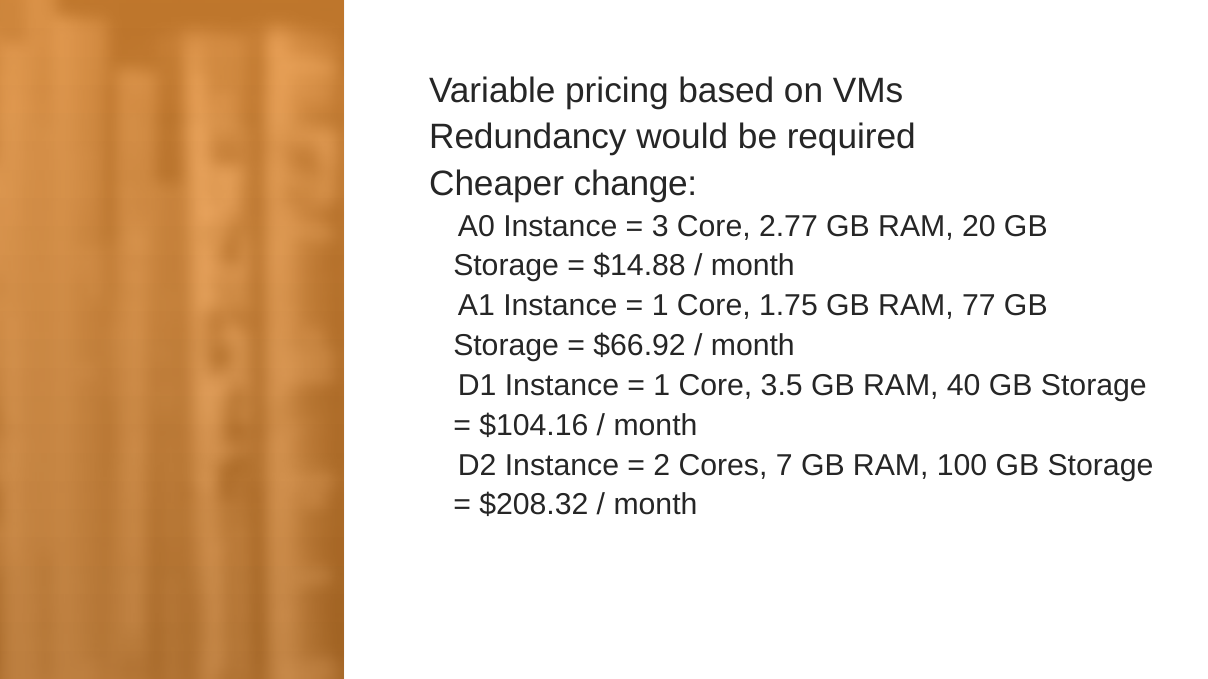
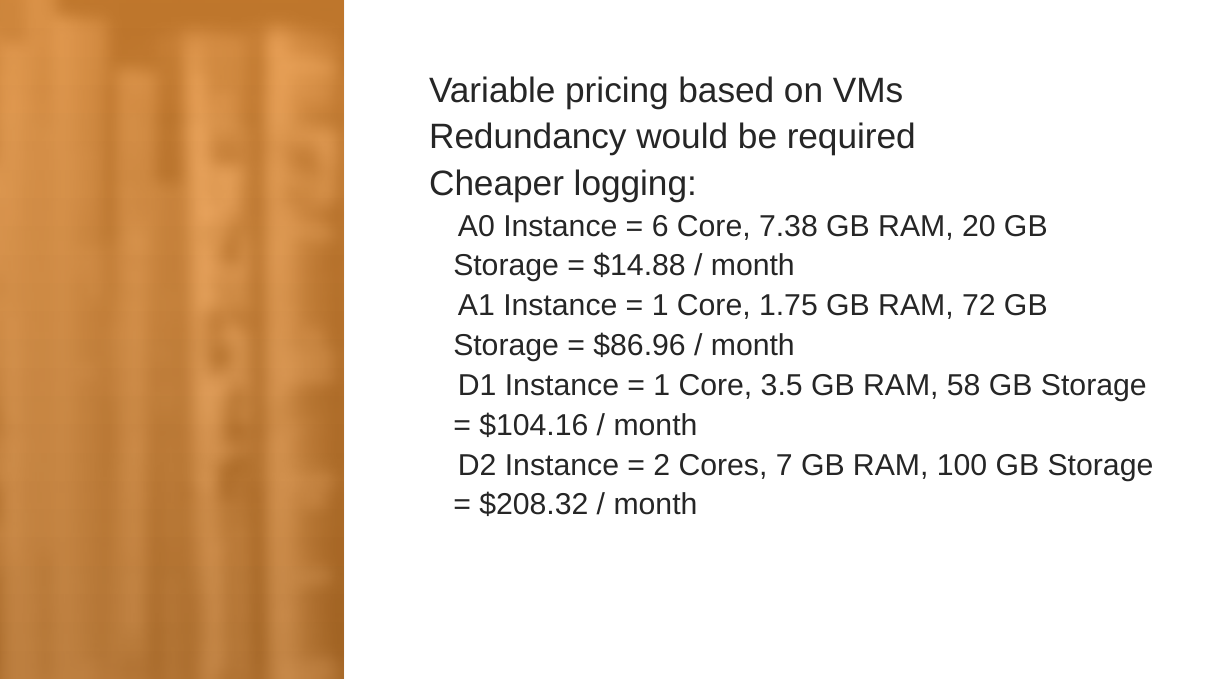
change: change -> logging
3: 3 -> 6
2.77: 2.77 -> 7.38
77: 77 -> 72
$66.92: $66.92 -> $86.96
40: 40 -> 58
